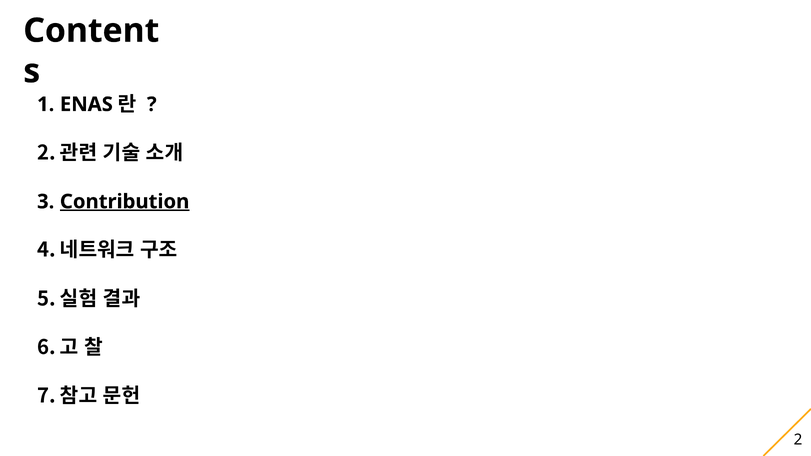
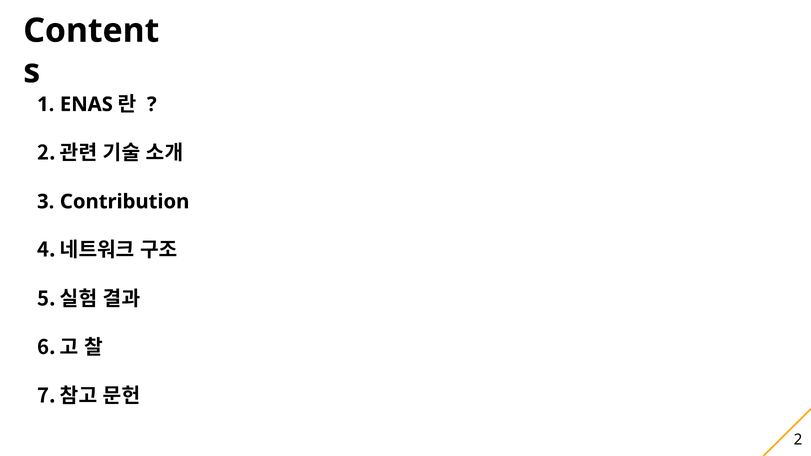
Contribution underline: present -> none
